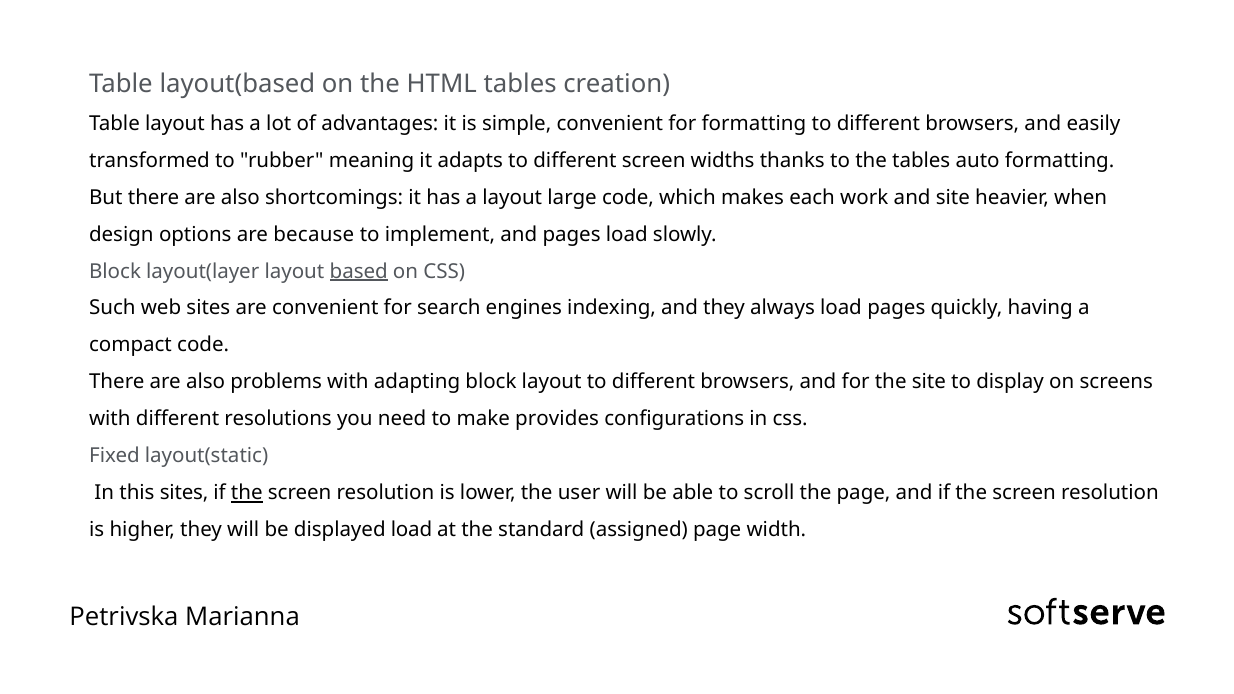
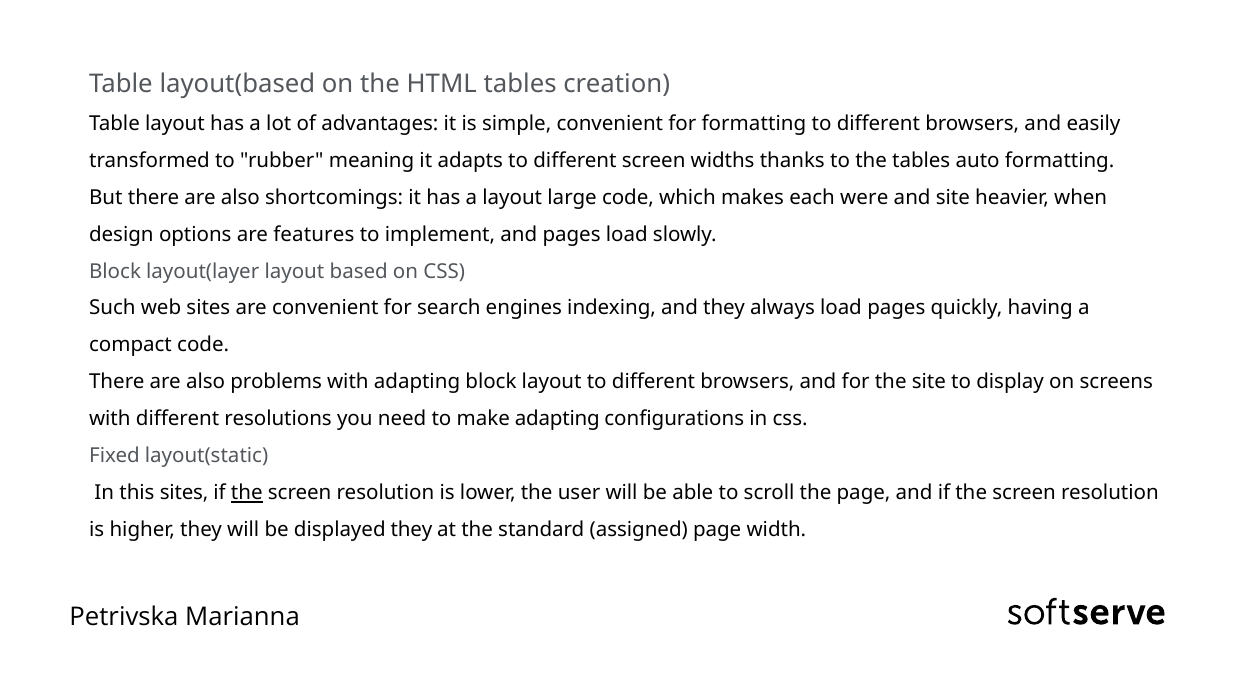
work: work -> were
because: because -> features
based underline: present -> none
make provides: provides -> adapting
displayed load: load -> they
